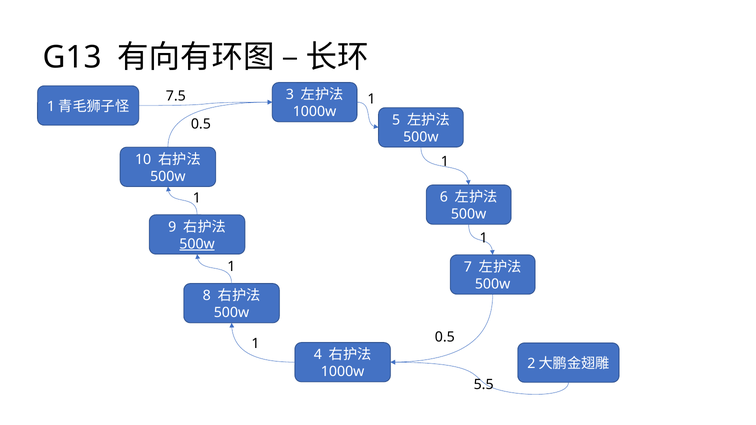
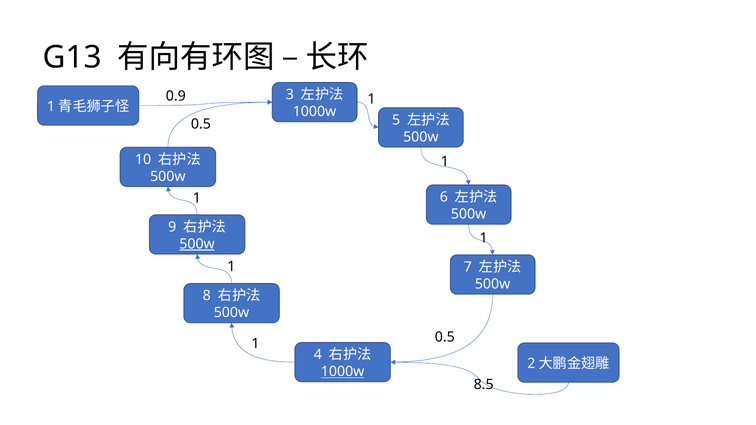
7.5: 7.5 -> 0.9
1000w at (343, 372) underline: none -> present
5.5: 5.5 -> 8.5
